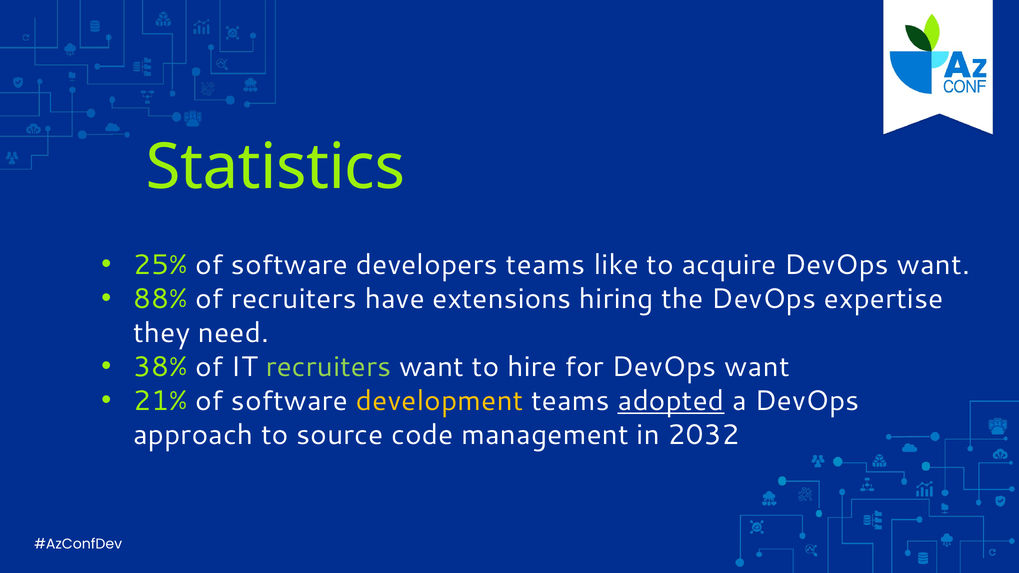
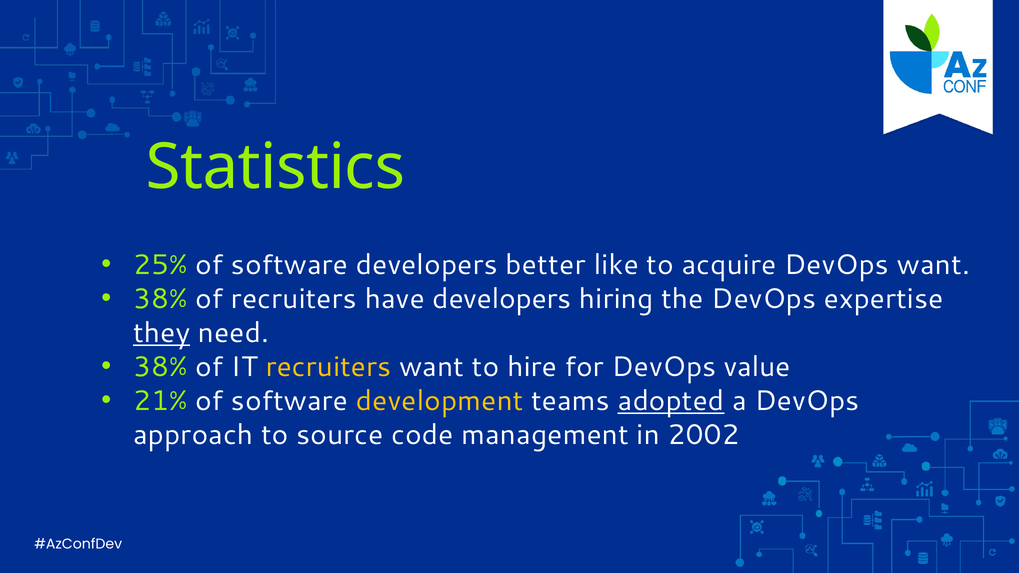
developers teams: teams -> better
88% at (160, 299): 88% -> 38%
have extensions: extensions -> developers
they underline: none -> present
recruiters at (328, 367) colour: light green -> yellow
for DevOps want: want -> value
2032: 2032 -> 2002
